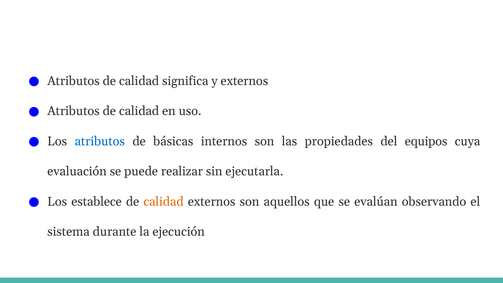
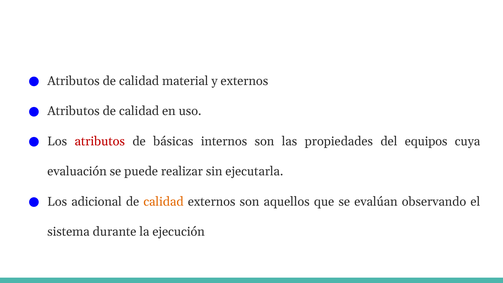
significa: significa -> material
atributos at (100, 141) colour: blue -> red
establece: establece -> adicional
